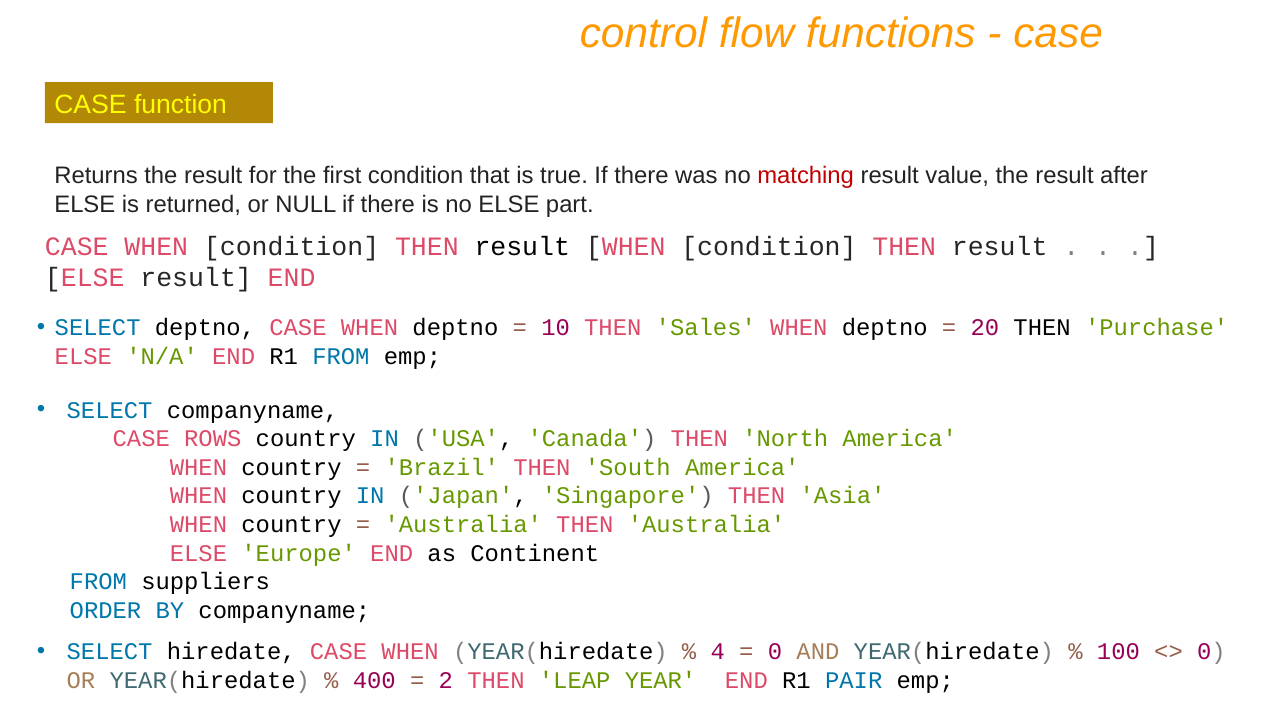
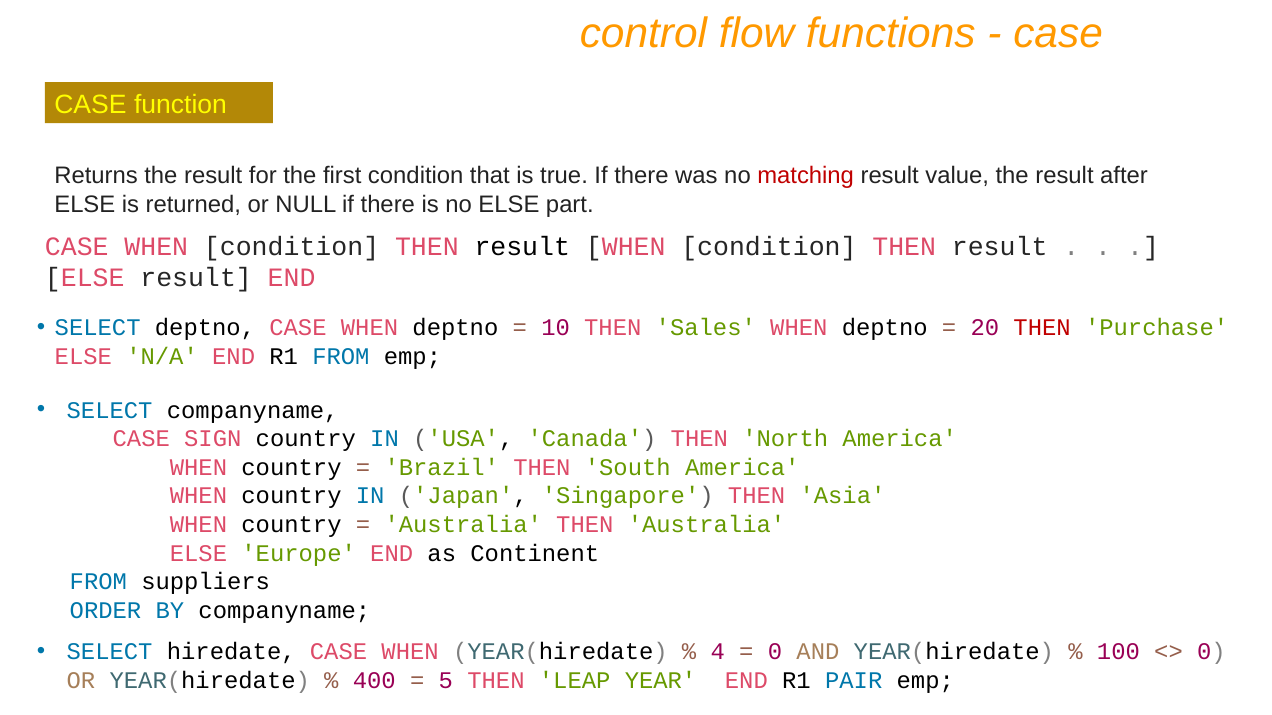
THEN at (1042, 328) colour: black -> red
ROWS: ROWS -> SIGN
2: 2 -> 5
